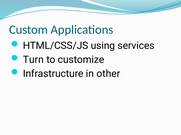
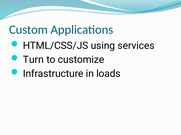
other: other -> loads
